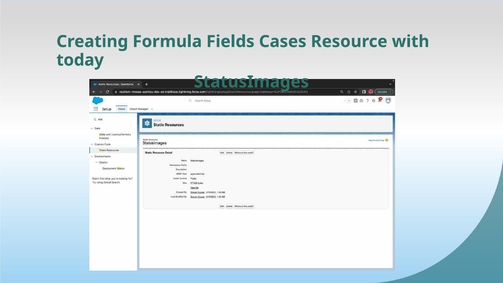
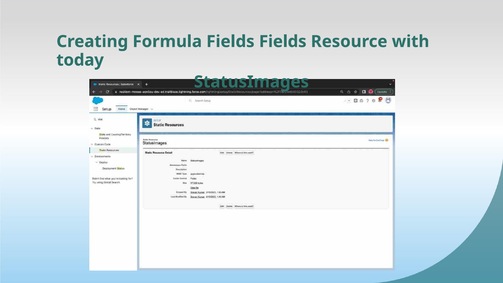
Fields Cases: Cases -> Fields
